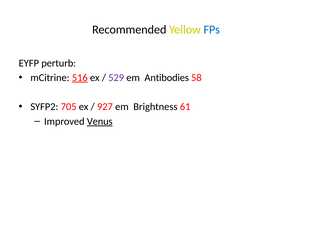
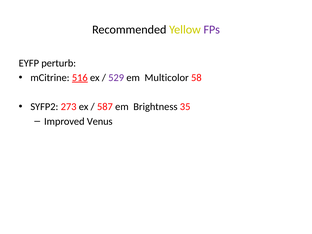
FPs colour: blue -> purple
Antibodies: Antibodies -> Multicolor
705: 705 -> 273
927: 927 -> 587
61: 61 -> 35
Venus underline: present -> none
